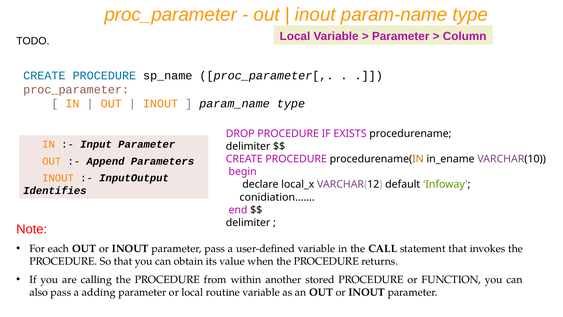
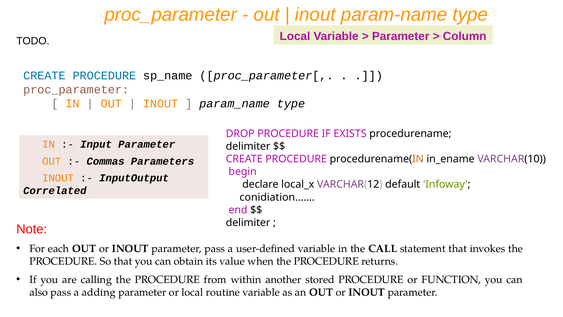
Append: Append -> Commas
Identifies: Identifies -> Correlated
